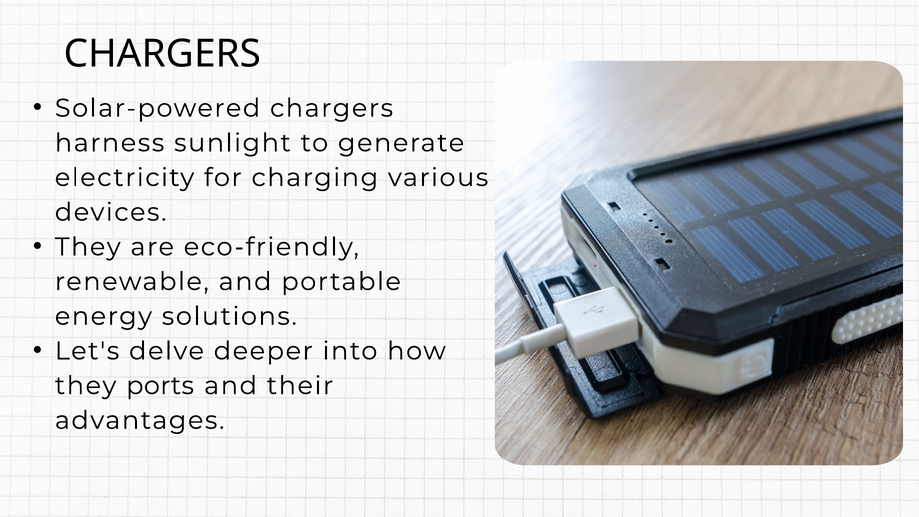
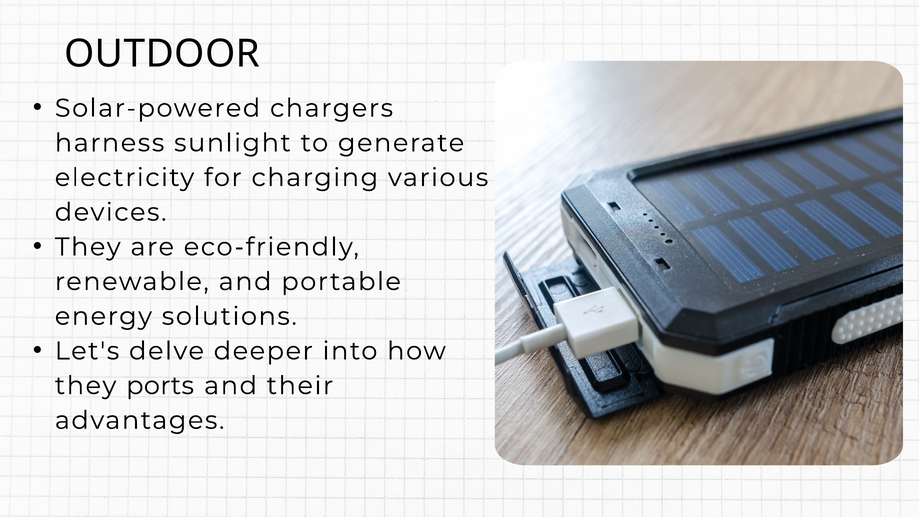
CHARGERS at (162, 54): CHARGERS -> OUTDOOR
